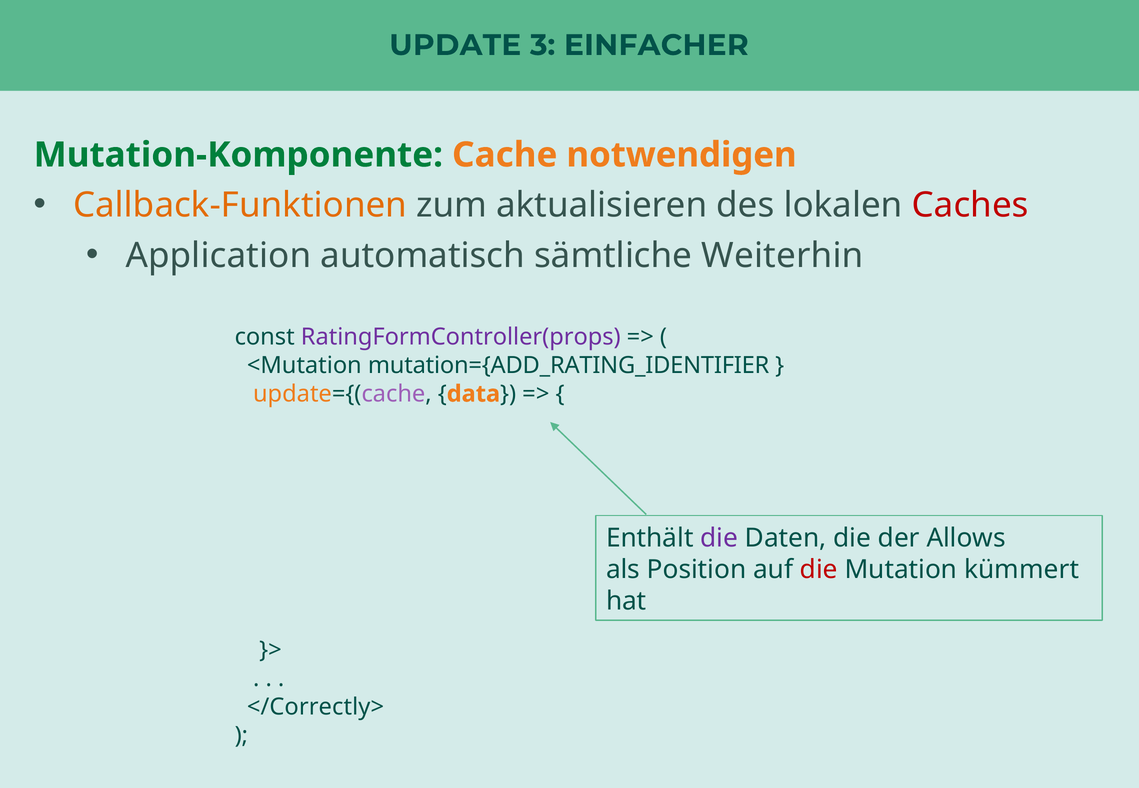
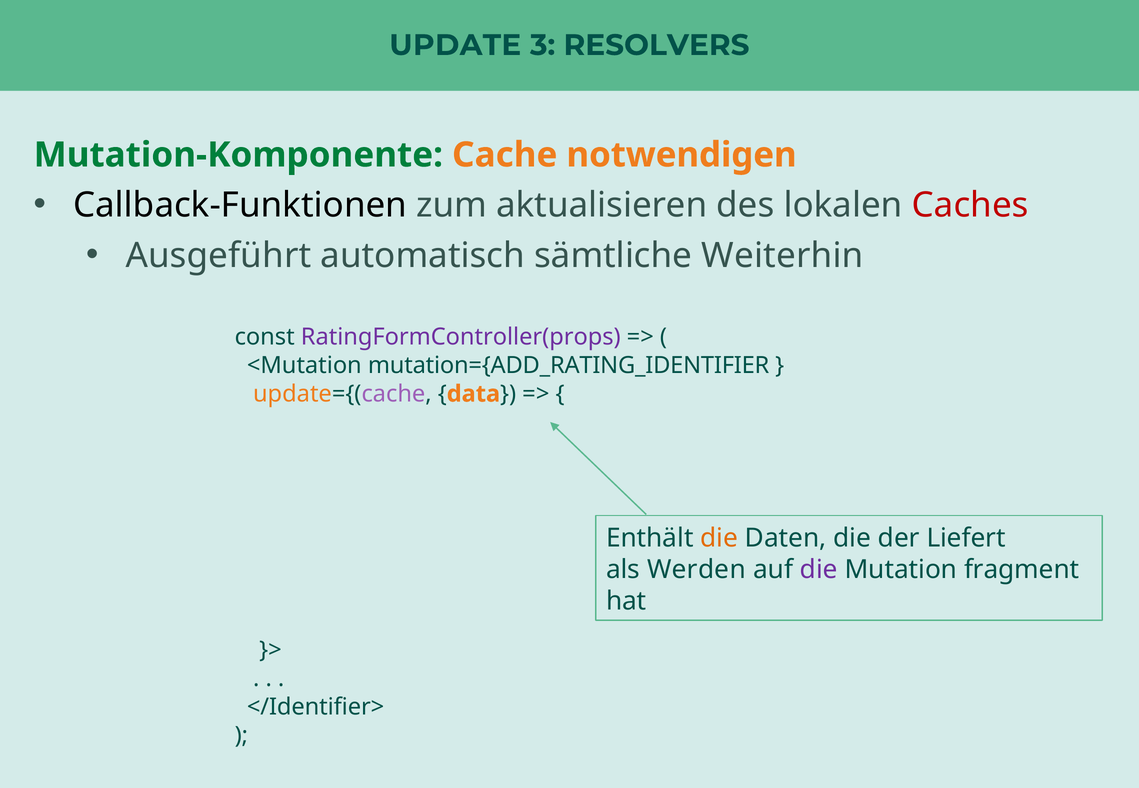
EINFACHER: EINFACHER -> RESOLVERS
Callback-Funktionen colour: orange -> black
Application: Application -> Ausgeführt
die at (719, 539) colour: purple -> orange
Allows: Allows -> Liefert
Position: Position -> Werden
die at (819, 570) colour: red -> purple
kümmert: kümmert -> fragment
</Correctly>: </Correctly> -> </Identifier>
